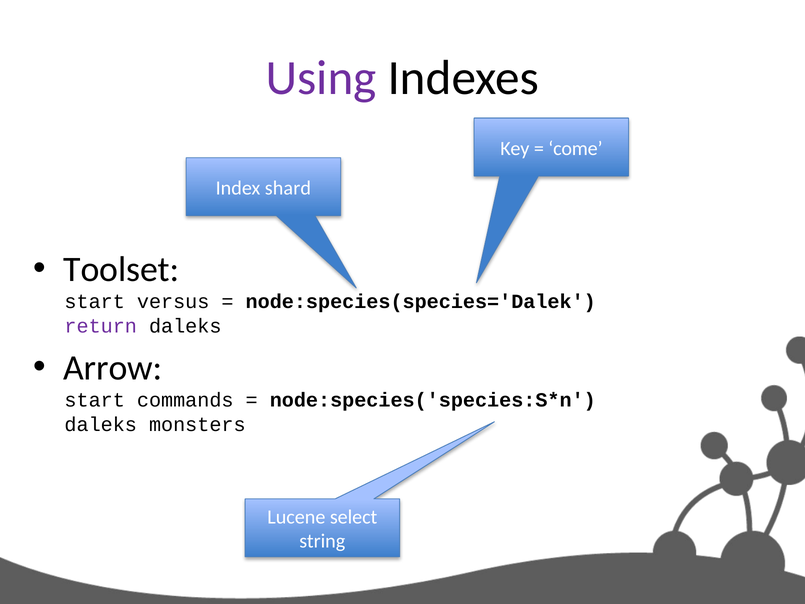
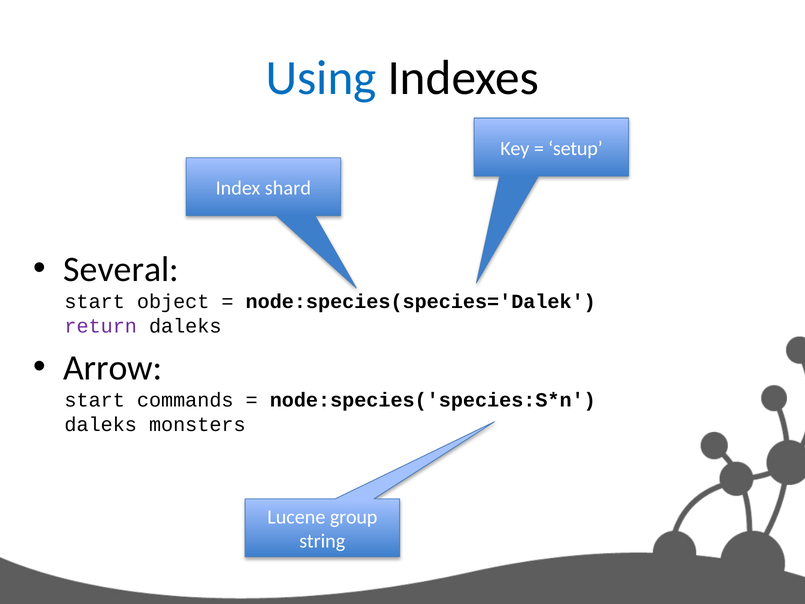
Using colour: purple -> blue
come: come -> setup
Toolset: Toolset -> Several
versus: versus -> object
select: select -> group
